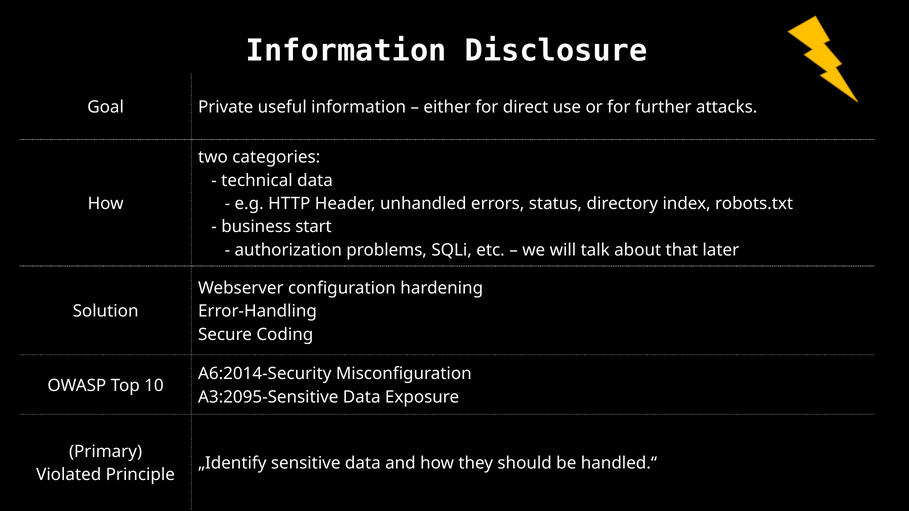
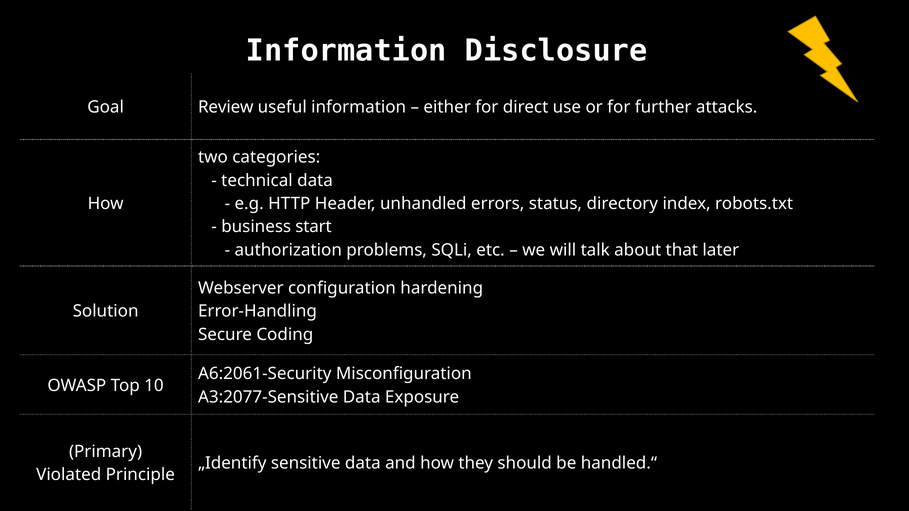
Private: Private -> Review
A6:2014-Security: A6:2014-Security -> A6:2061-Security
A3:2095-Sensitive: A3:2095-Sensitive -> A3:2077-Sensitive
